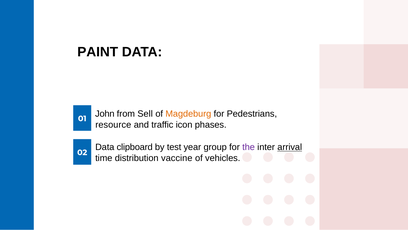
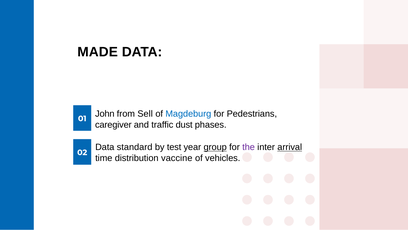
PAINT: PAINT -> MADE
Magdeburg colour: orange -> blue
resource: resource -> caregiver
icon: icon -> dust
clipboard: clipboard -> standard
group underline: none -> present
